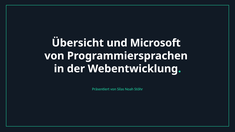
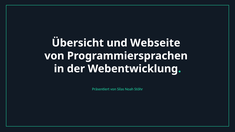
Microsoft: Microsoft -> Webseite
